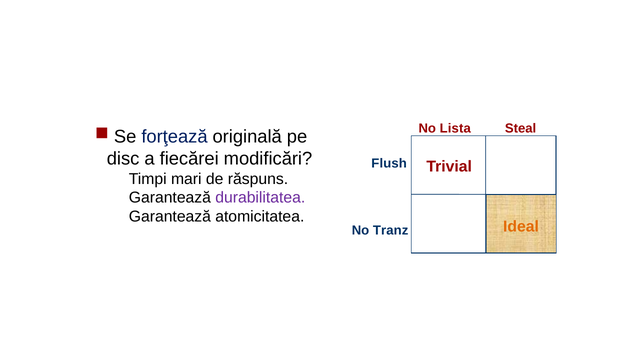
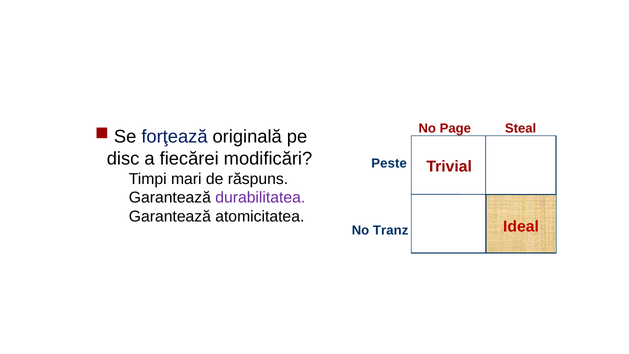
Lista: Lista -> Page
Flush: Flush -> Peste
Ideal colour: orange -> red
